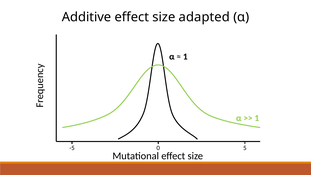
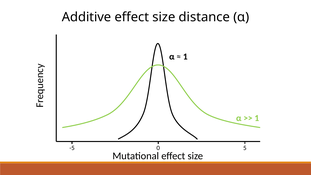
adapted: adapted -> distance
